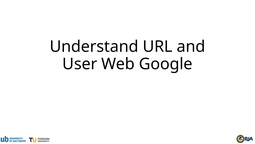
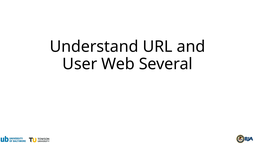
Google: Google -> Several
